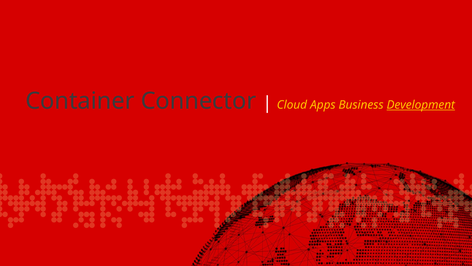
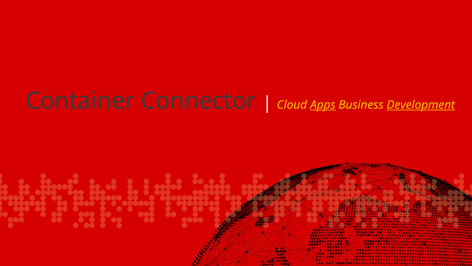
Apps underline: none -> present
